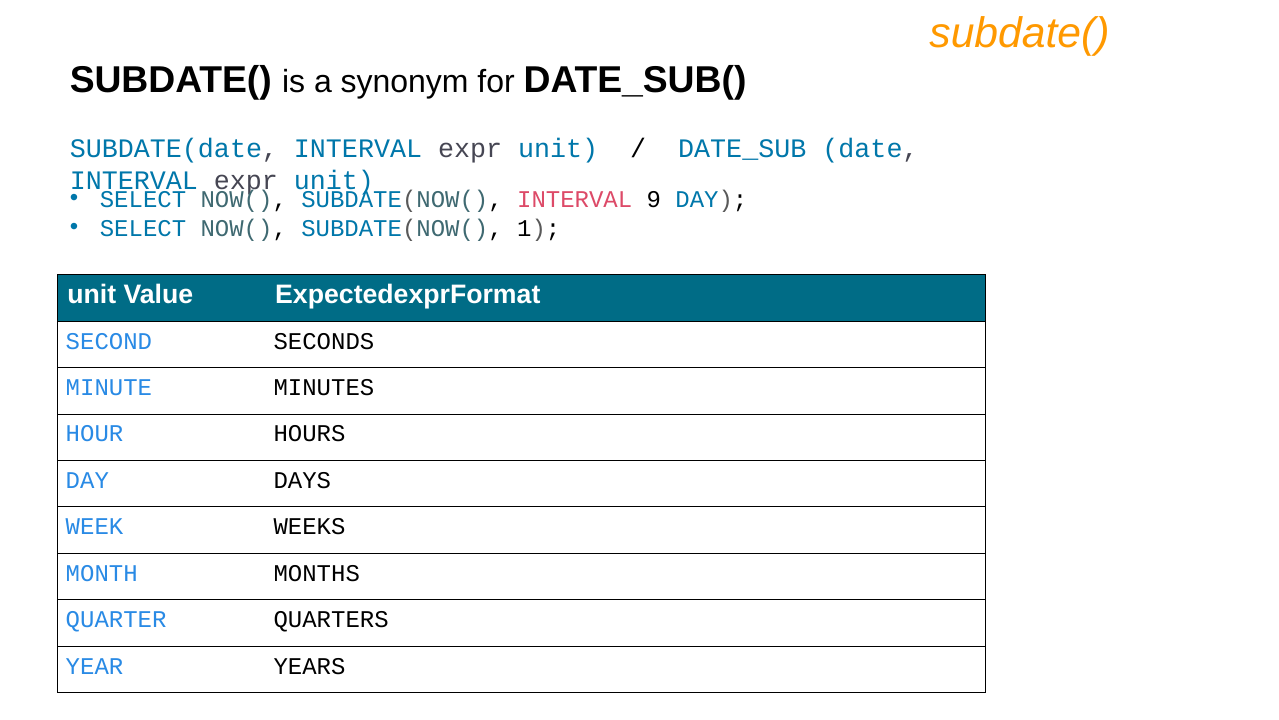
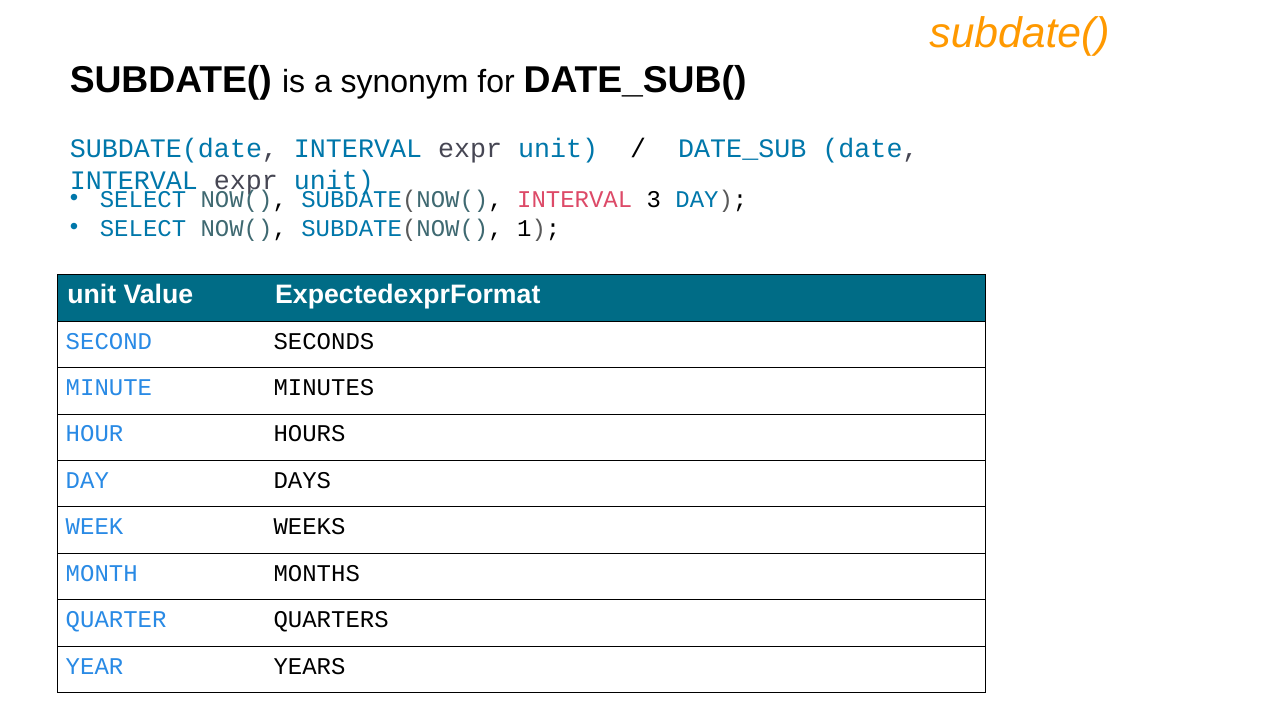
9: 9 -> 3
